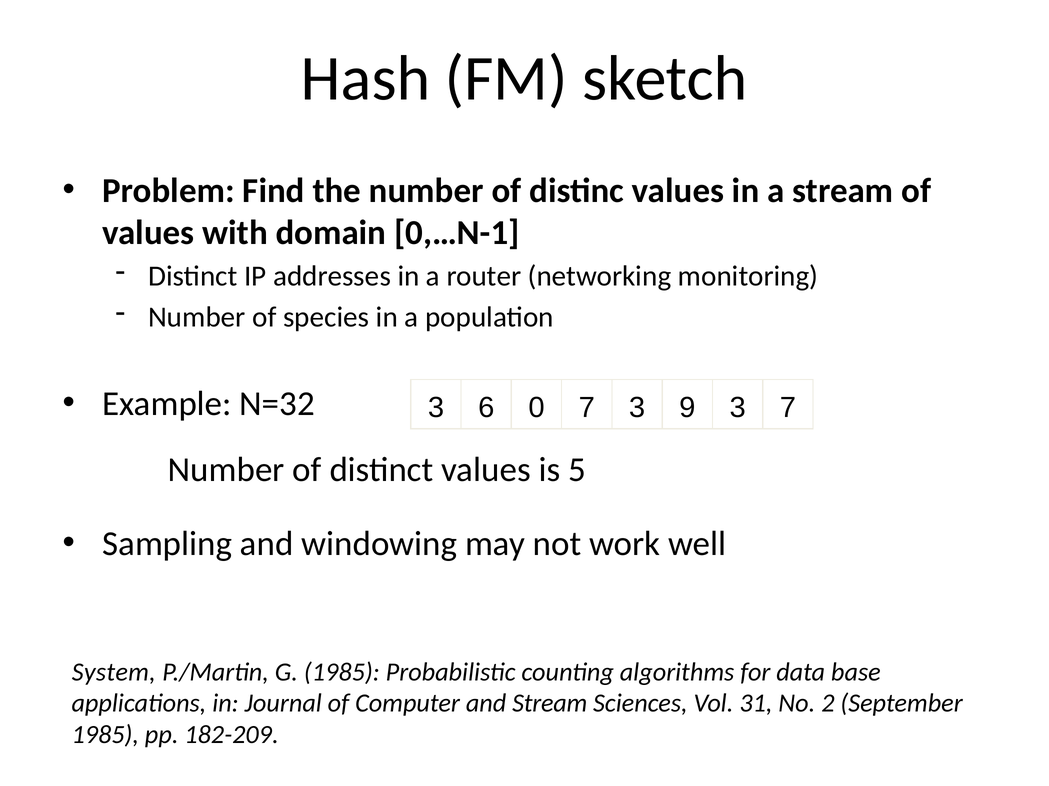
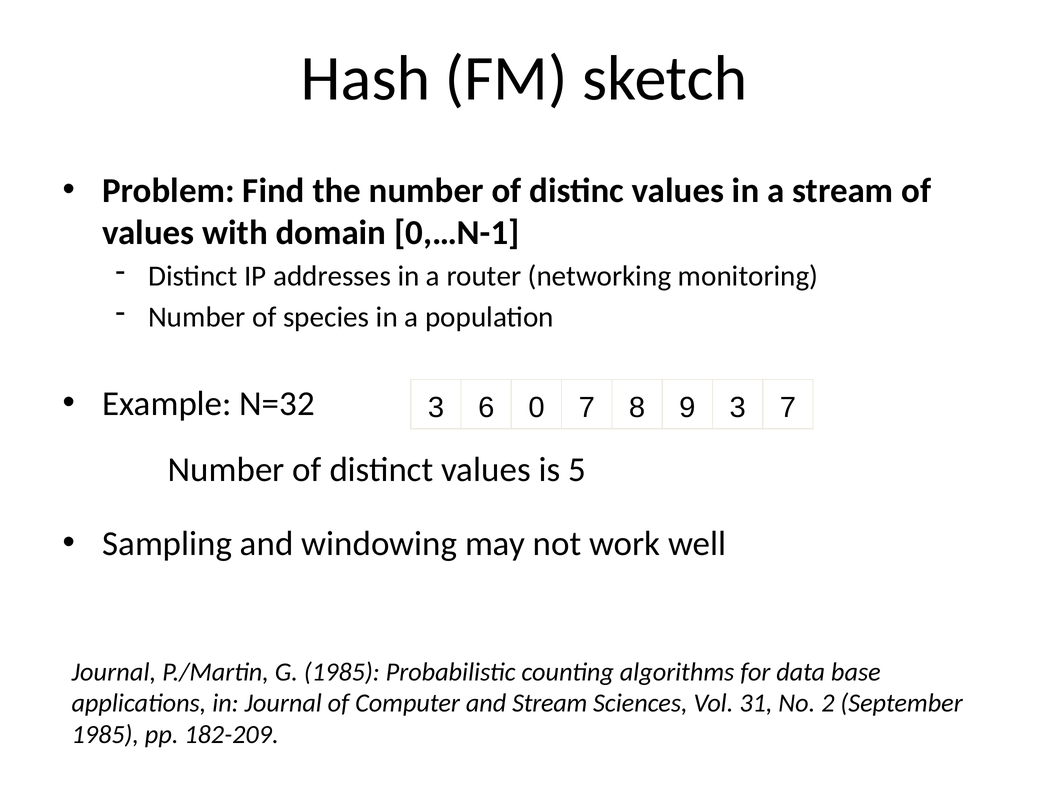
7 3: 3 -> 8
System at (114, 673): System -> Journal
